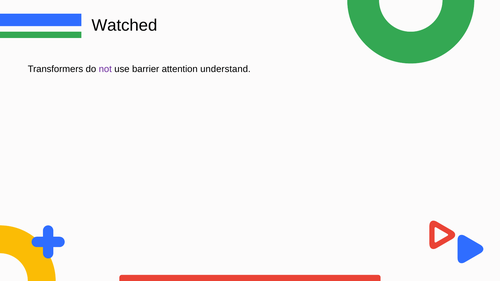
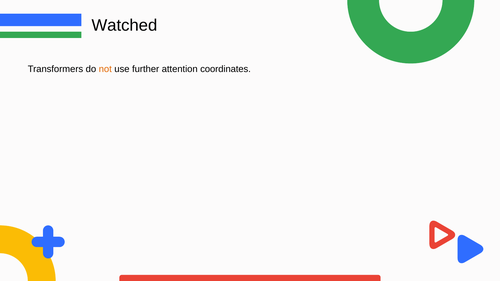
not colour: purple -> orange
barrier: barrier -> further
understand: understand -> coordinates
